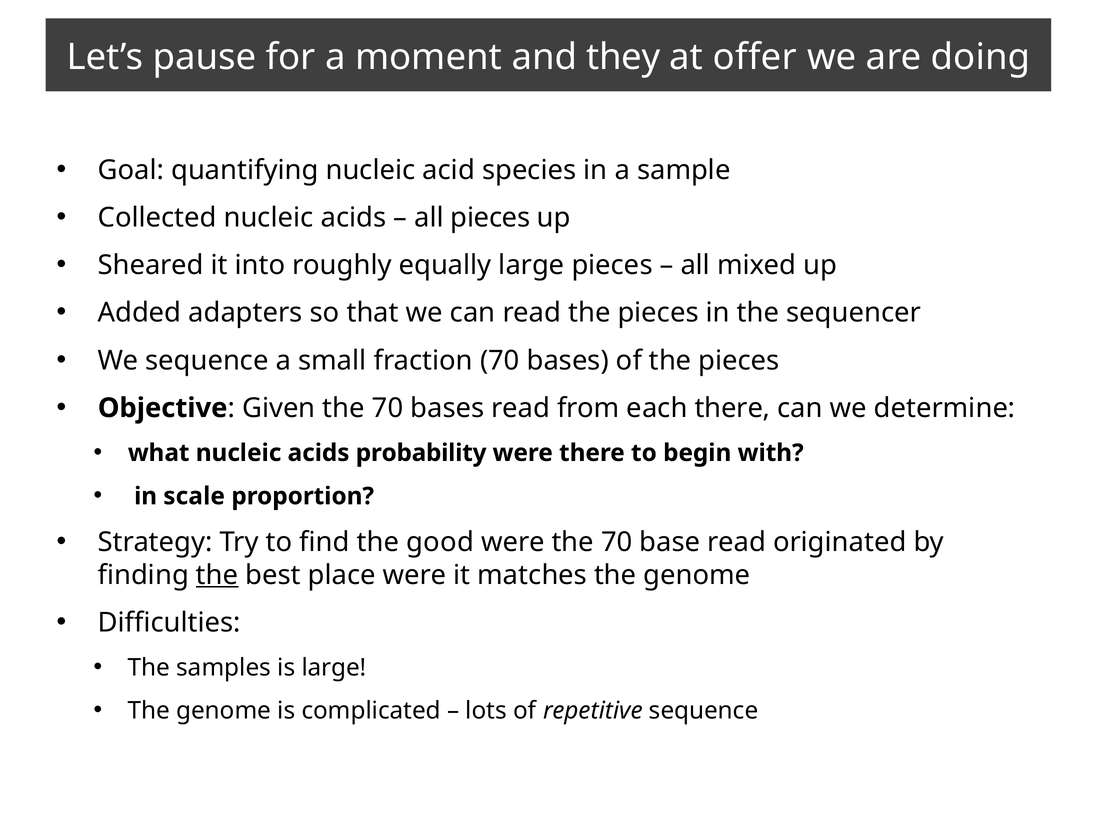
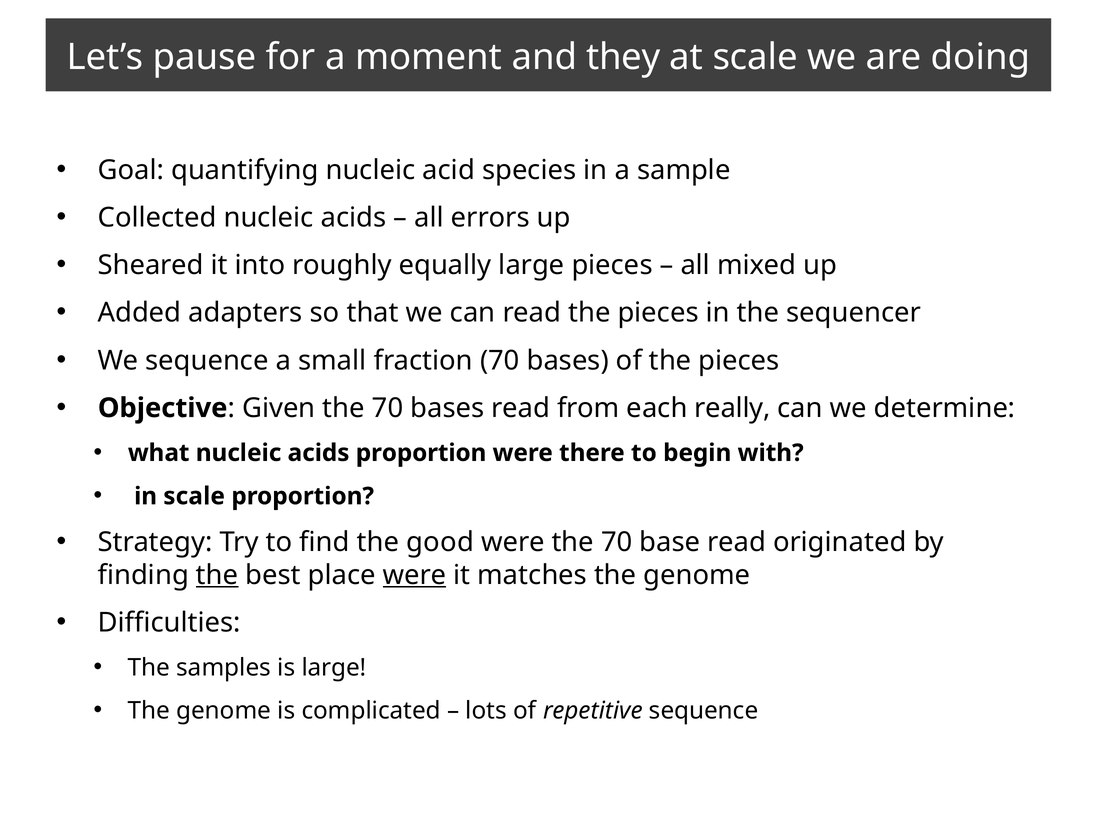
at offer: offer -> scale
all pieces: pieces -> errors
each there: there -> really
acids probability: probability -> proportion
were at (415, 575) underline: none -> present
